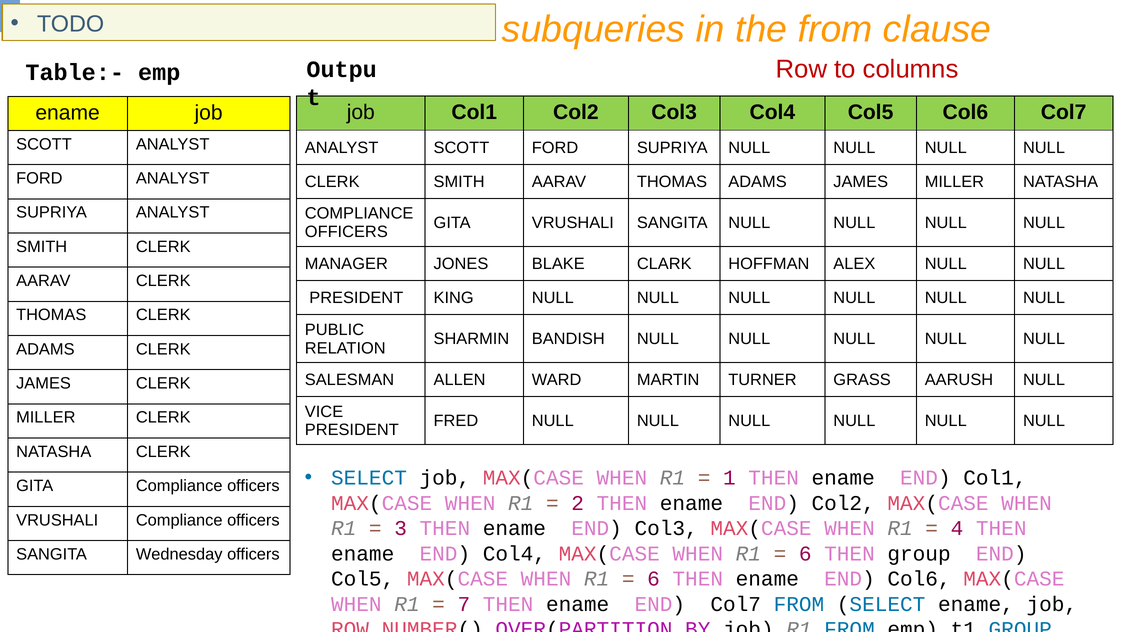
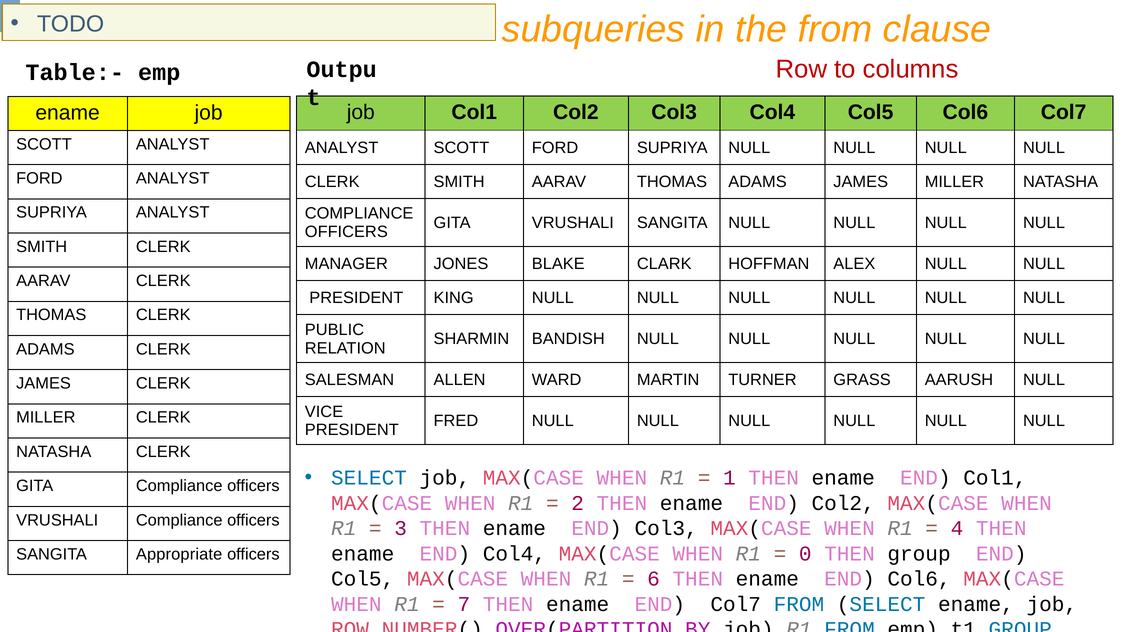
6 at (805, 554): 6 -> 0
Wednesday: Wednesday -> Appropriate
